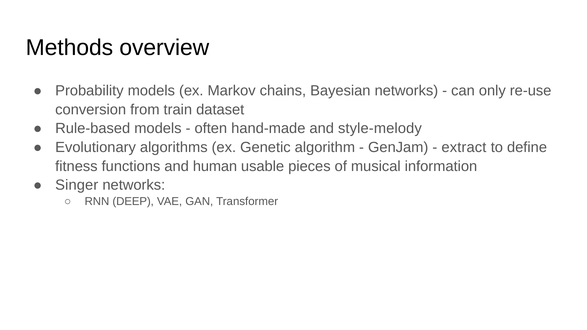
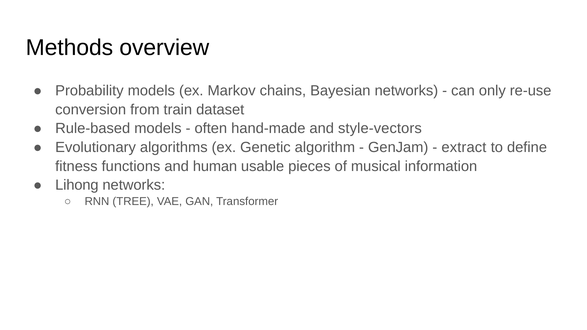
style-melody: style-melody -> style-vectors
Singer: Singer -> Lihong
DEEP: DEEP -> TREE
